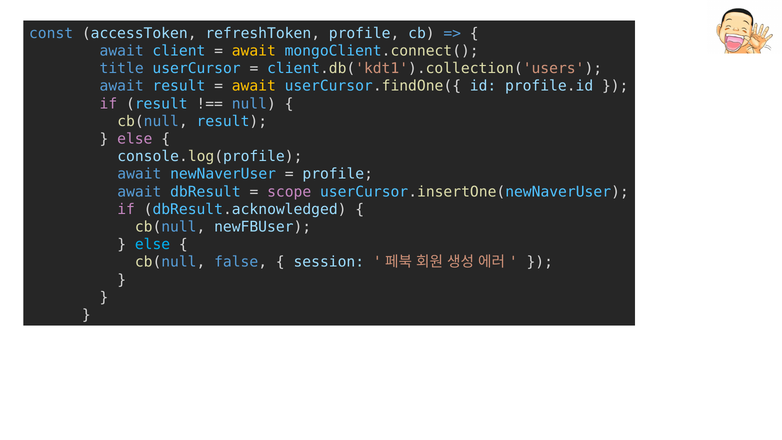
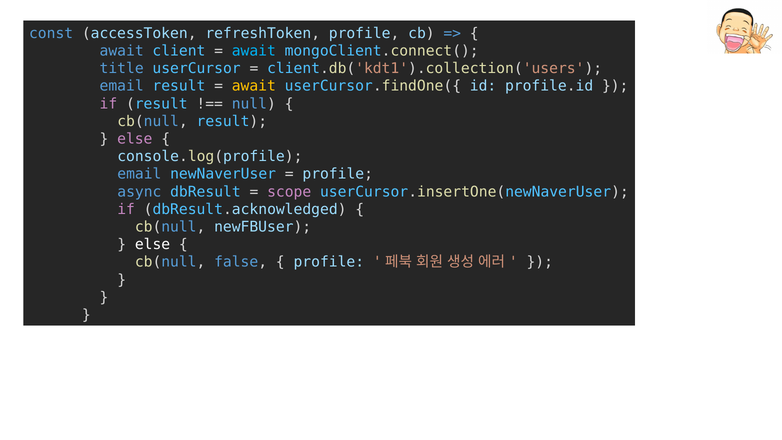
await at (254, 51) colour: yellow -> light blue
await at (122, 86): await -> email
await at (139, 174): await -> email
await at (139, 192): await -> async
else at (153, 244) colour: light blue -> white
session at (329, 262): session -> profile
